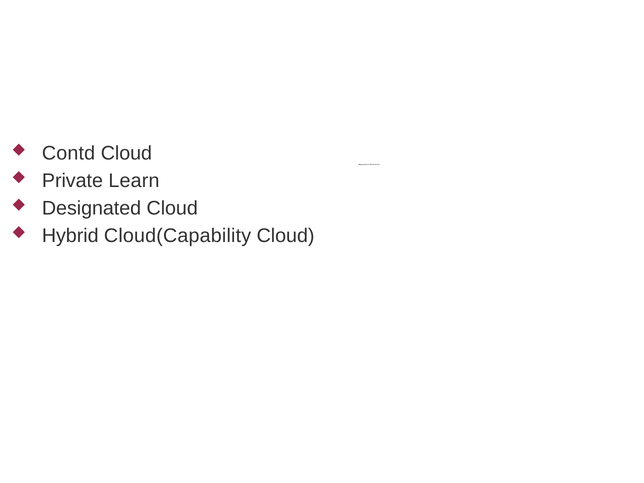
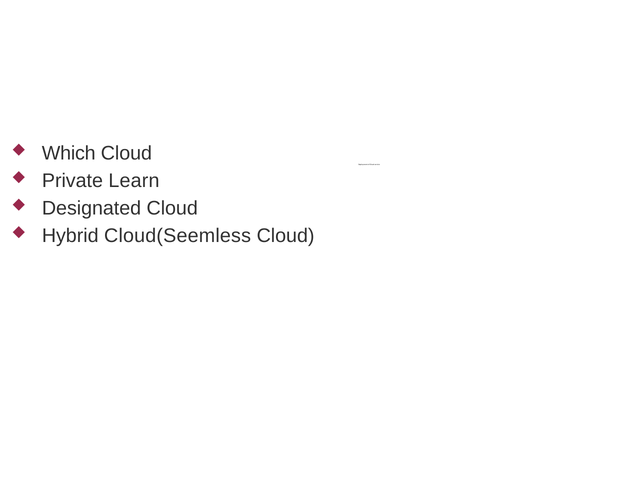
Contd: Contd -> Which
Cloud(Capability: Cloud(Capability -> Cloud(Seemless
